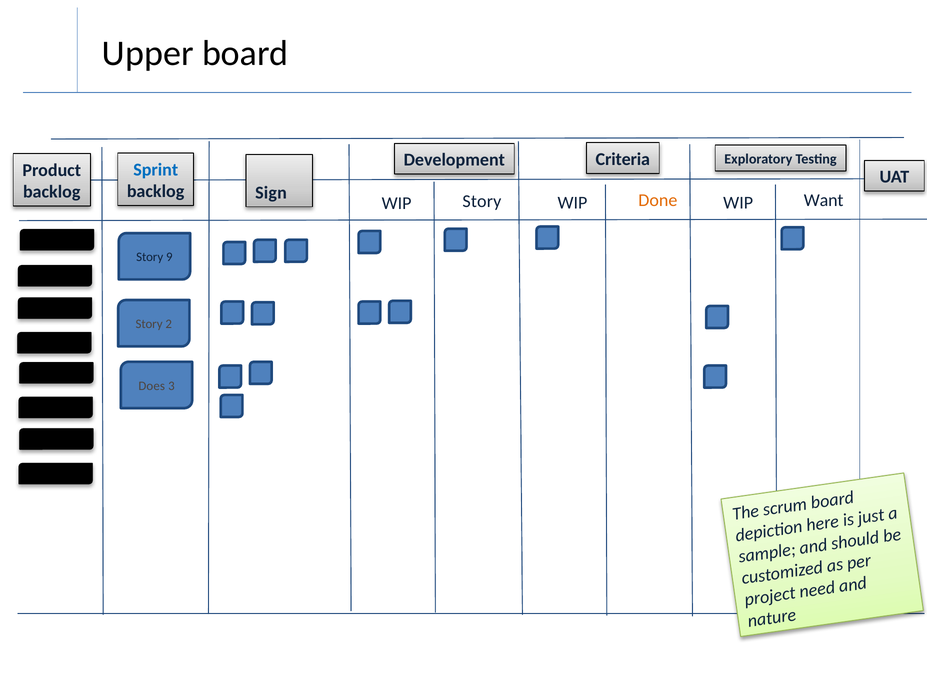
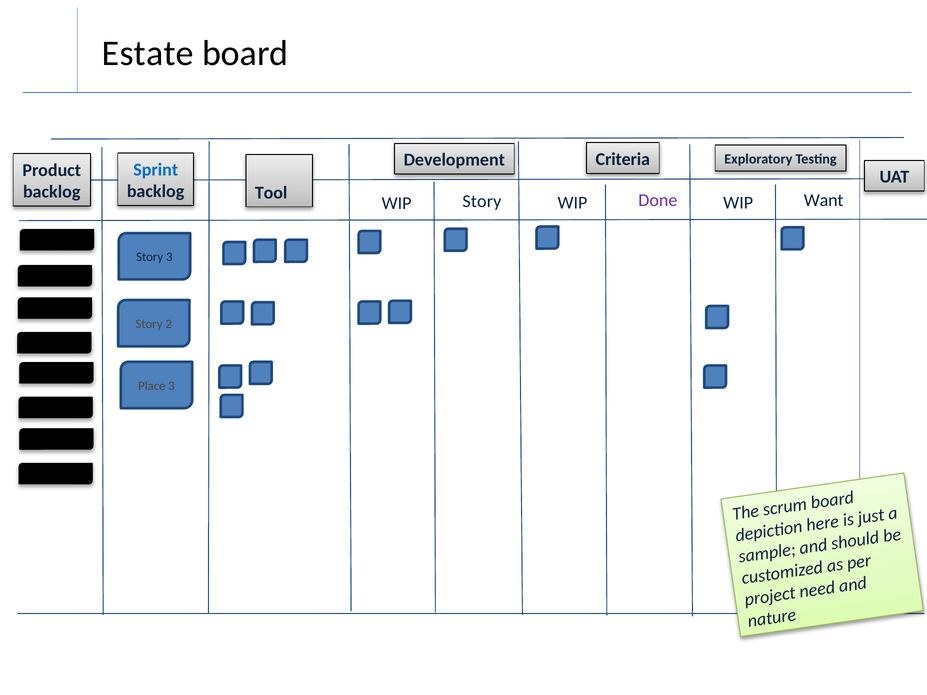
Upper: Upper -> Estate
Sign: Sign -> Tool
Done colour: orange -> purple
Story 9: 9 -> 3
Does: Does -> Place
